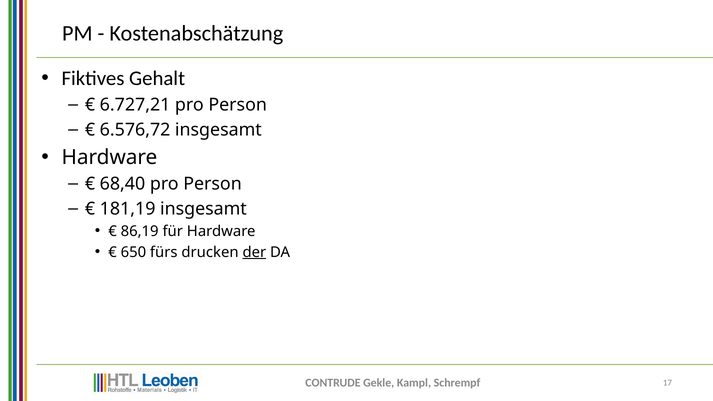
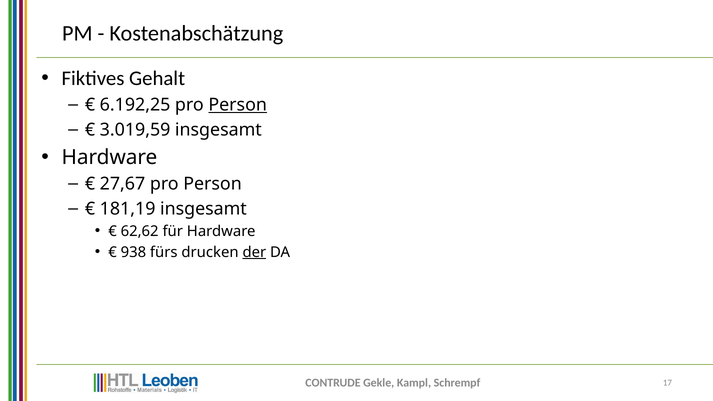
6.727,21: 6.727,21 -> 6.192,25
Person at (238, 105) underline: none -> present
6.576,72: 6.576,72 -> 3.019,59
68,40: 68,40 -> 27,67
86,19: 86,19 -> 62,62
650: 650 -> 938
